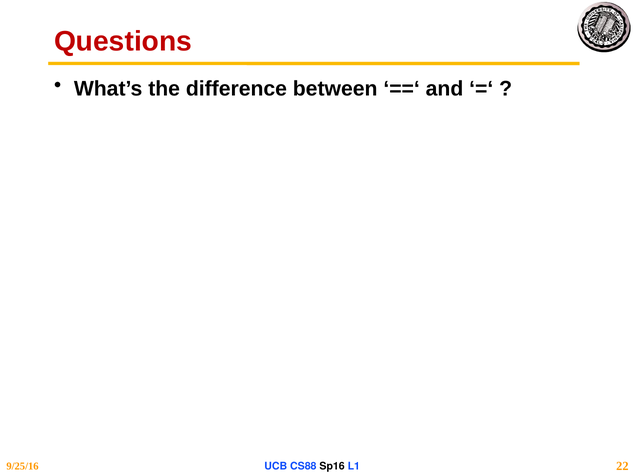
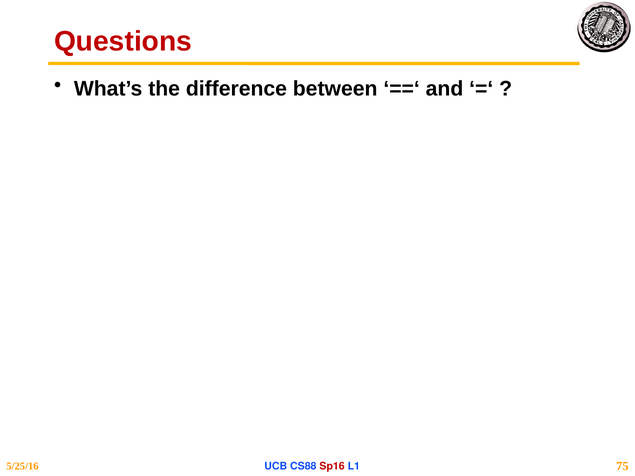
9/25/16: 9/25/16 -> 5/25/16
Sp16 colour: black -> red
22: 22 -> 75
